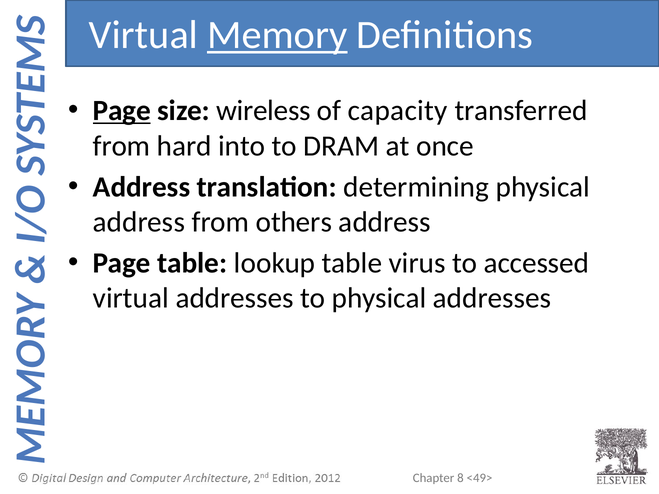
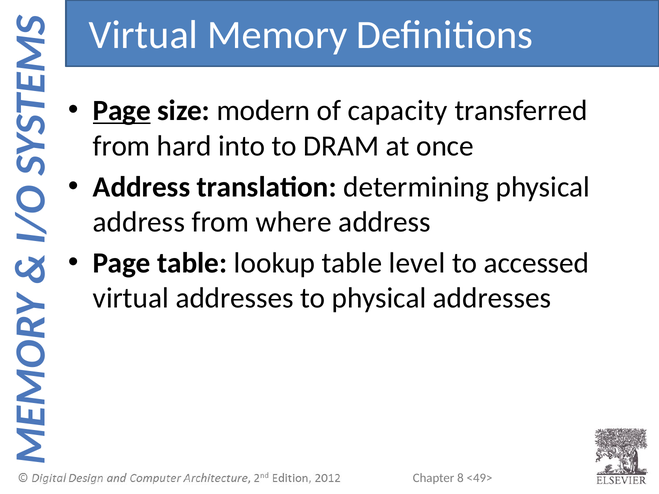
Memory underline: present -> none
wireless: wireless -> modern
others: others -> where
virus: virus -> level
